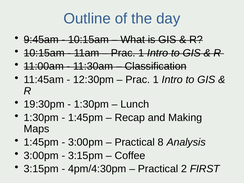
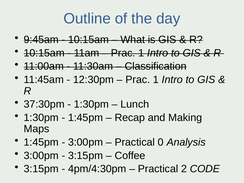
19:30pm: 19:30pm -> 37:30pm
8: 8 -> 0
FIRST: FIRST -> CODE
